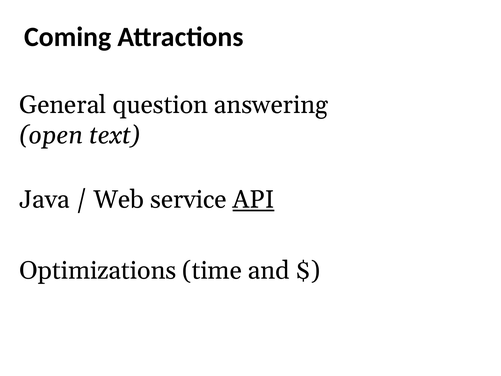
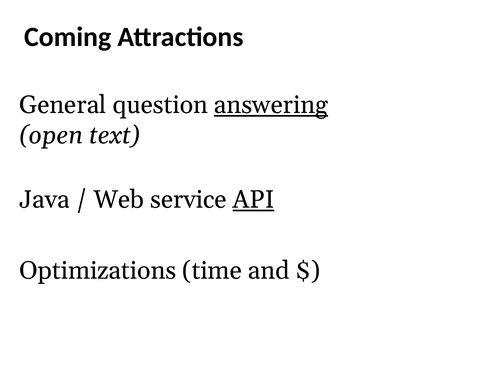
answering underline: none -> present
